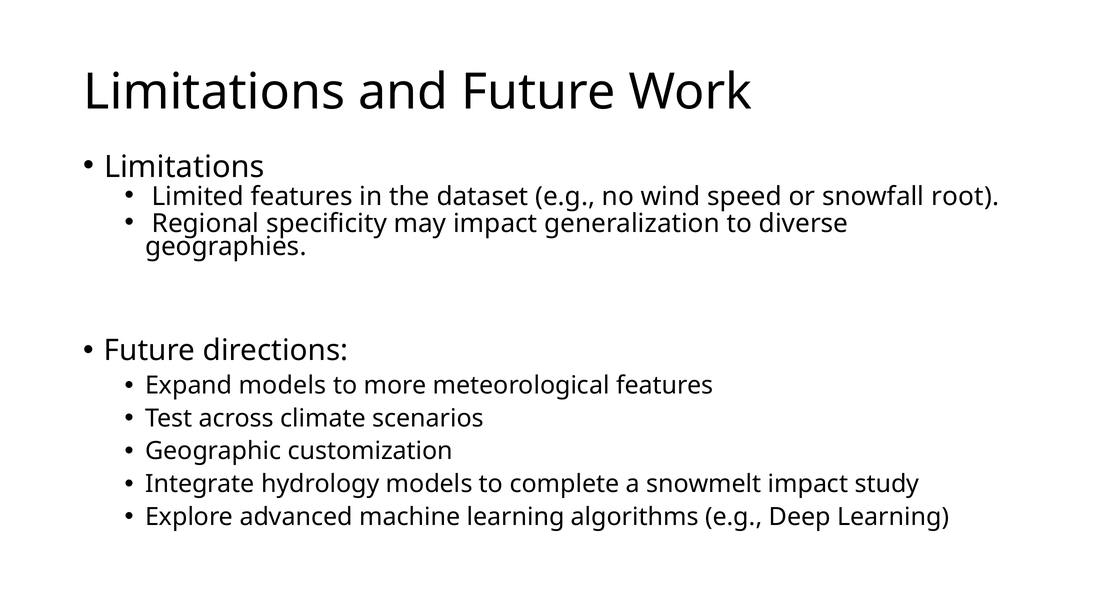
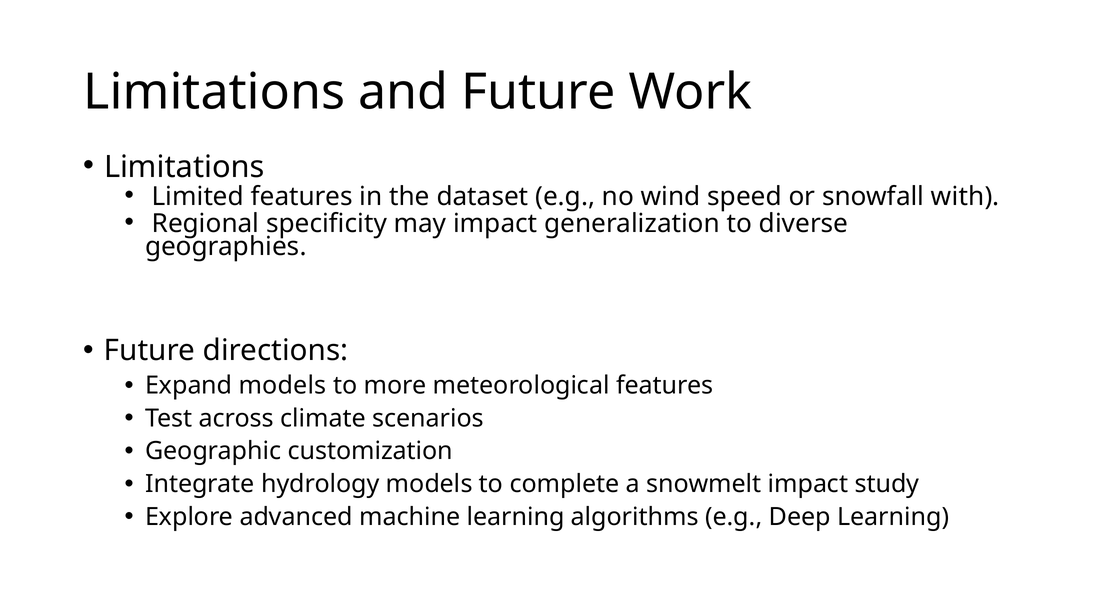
root: root -> with
